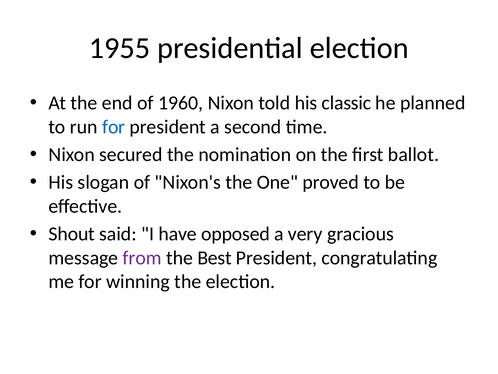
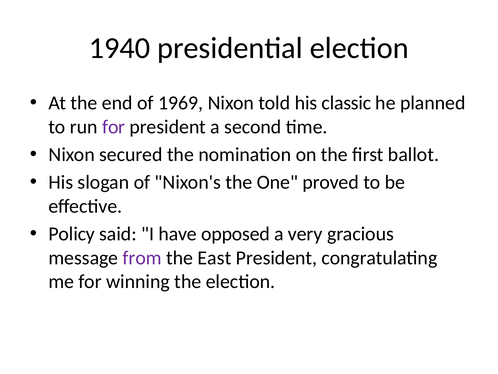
1955: 1955 -> 1940
1960: 1960 -> 1969
for at (114, 127) colour: blue -> purple
Shout: Shout -> Policy
Best: Best -> East
